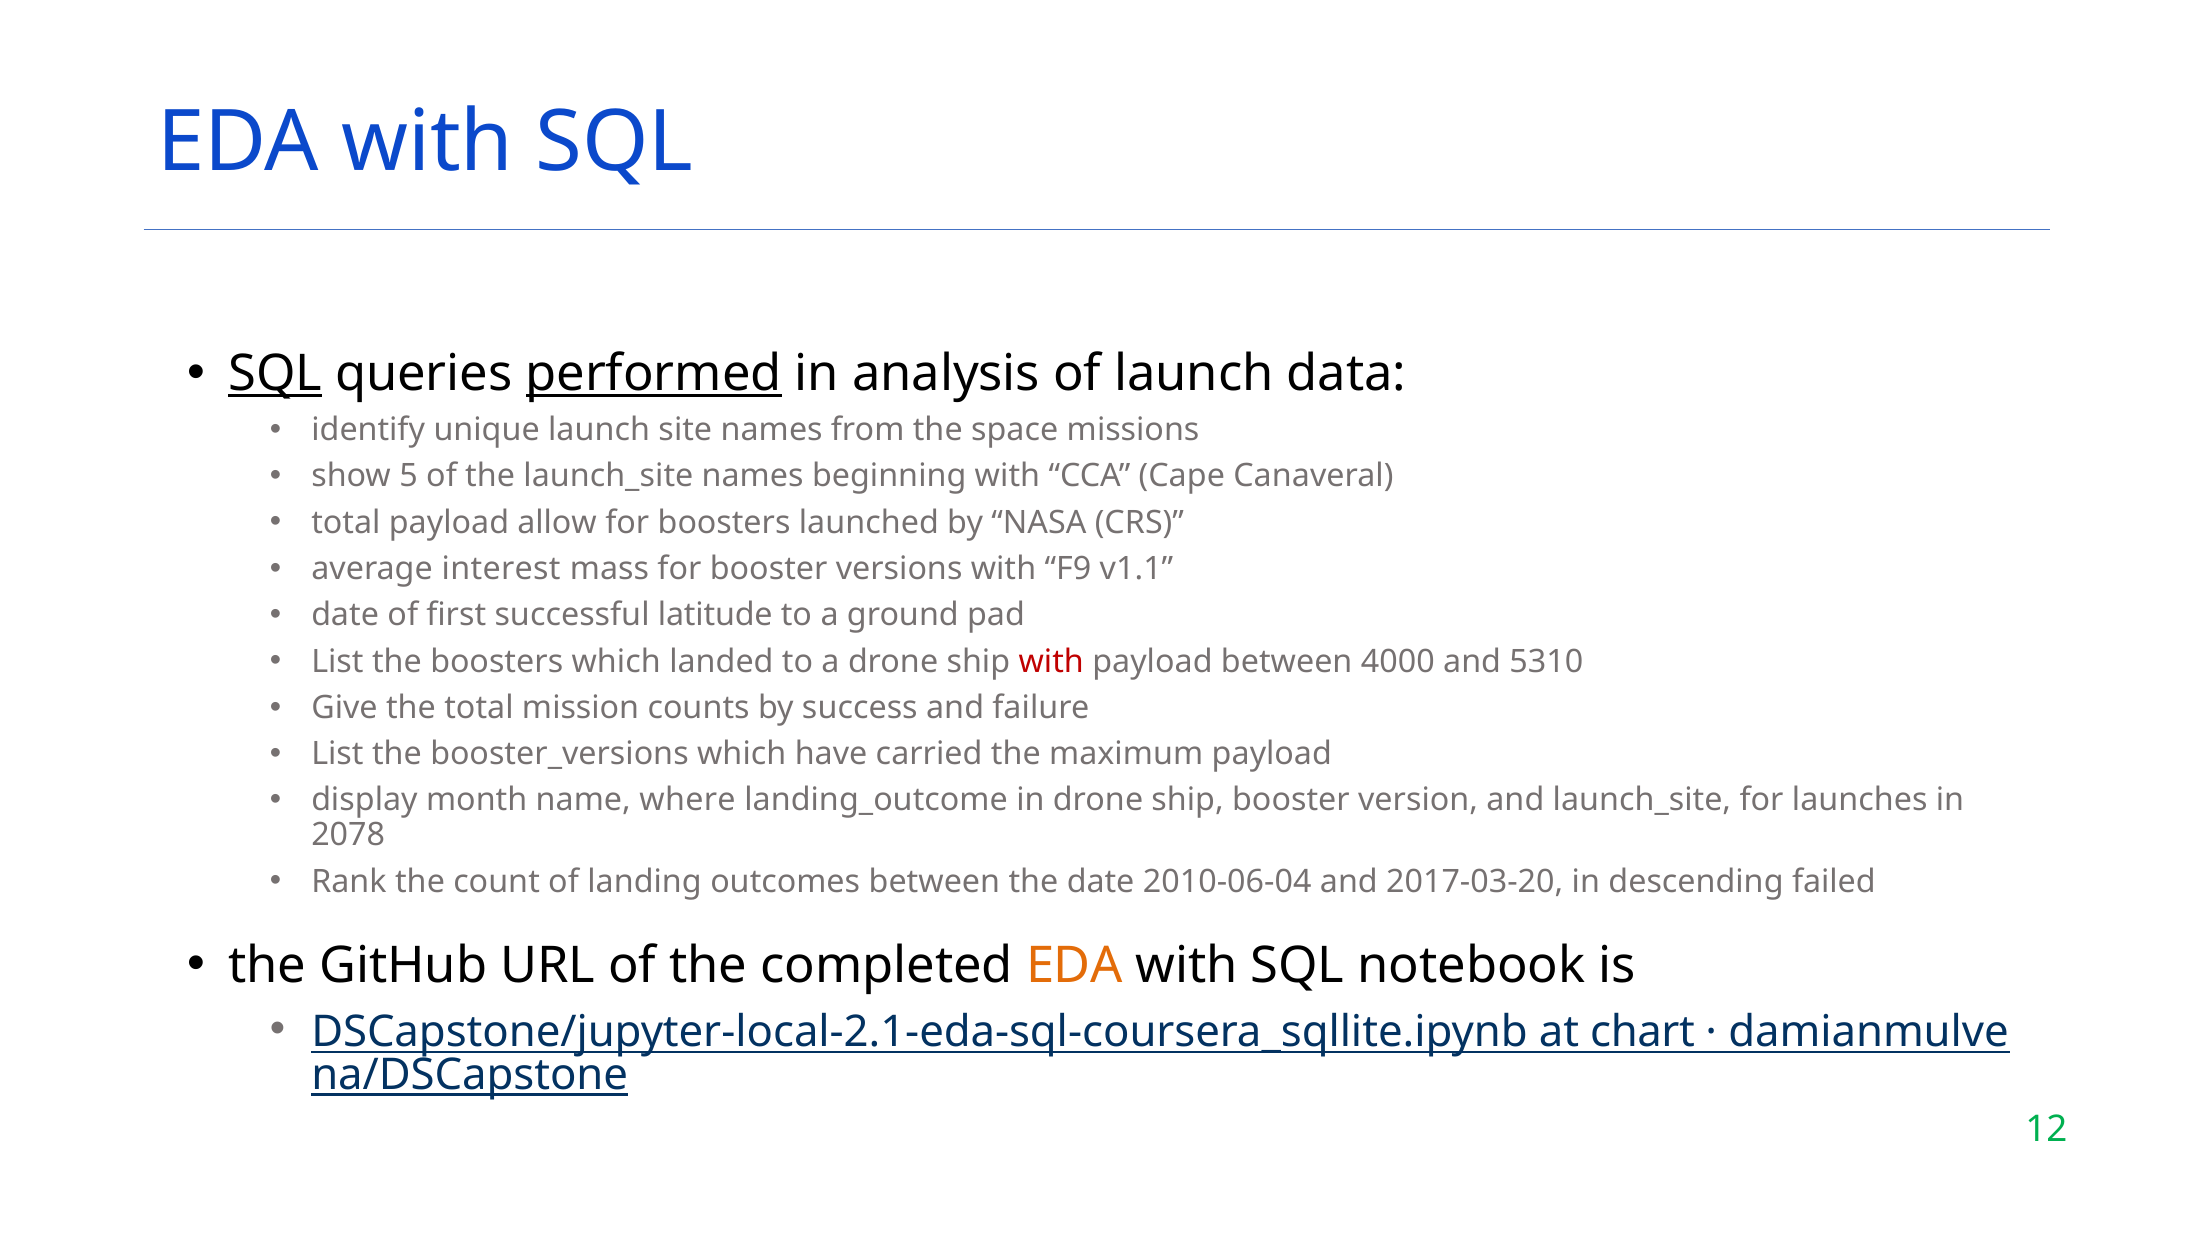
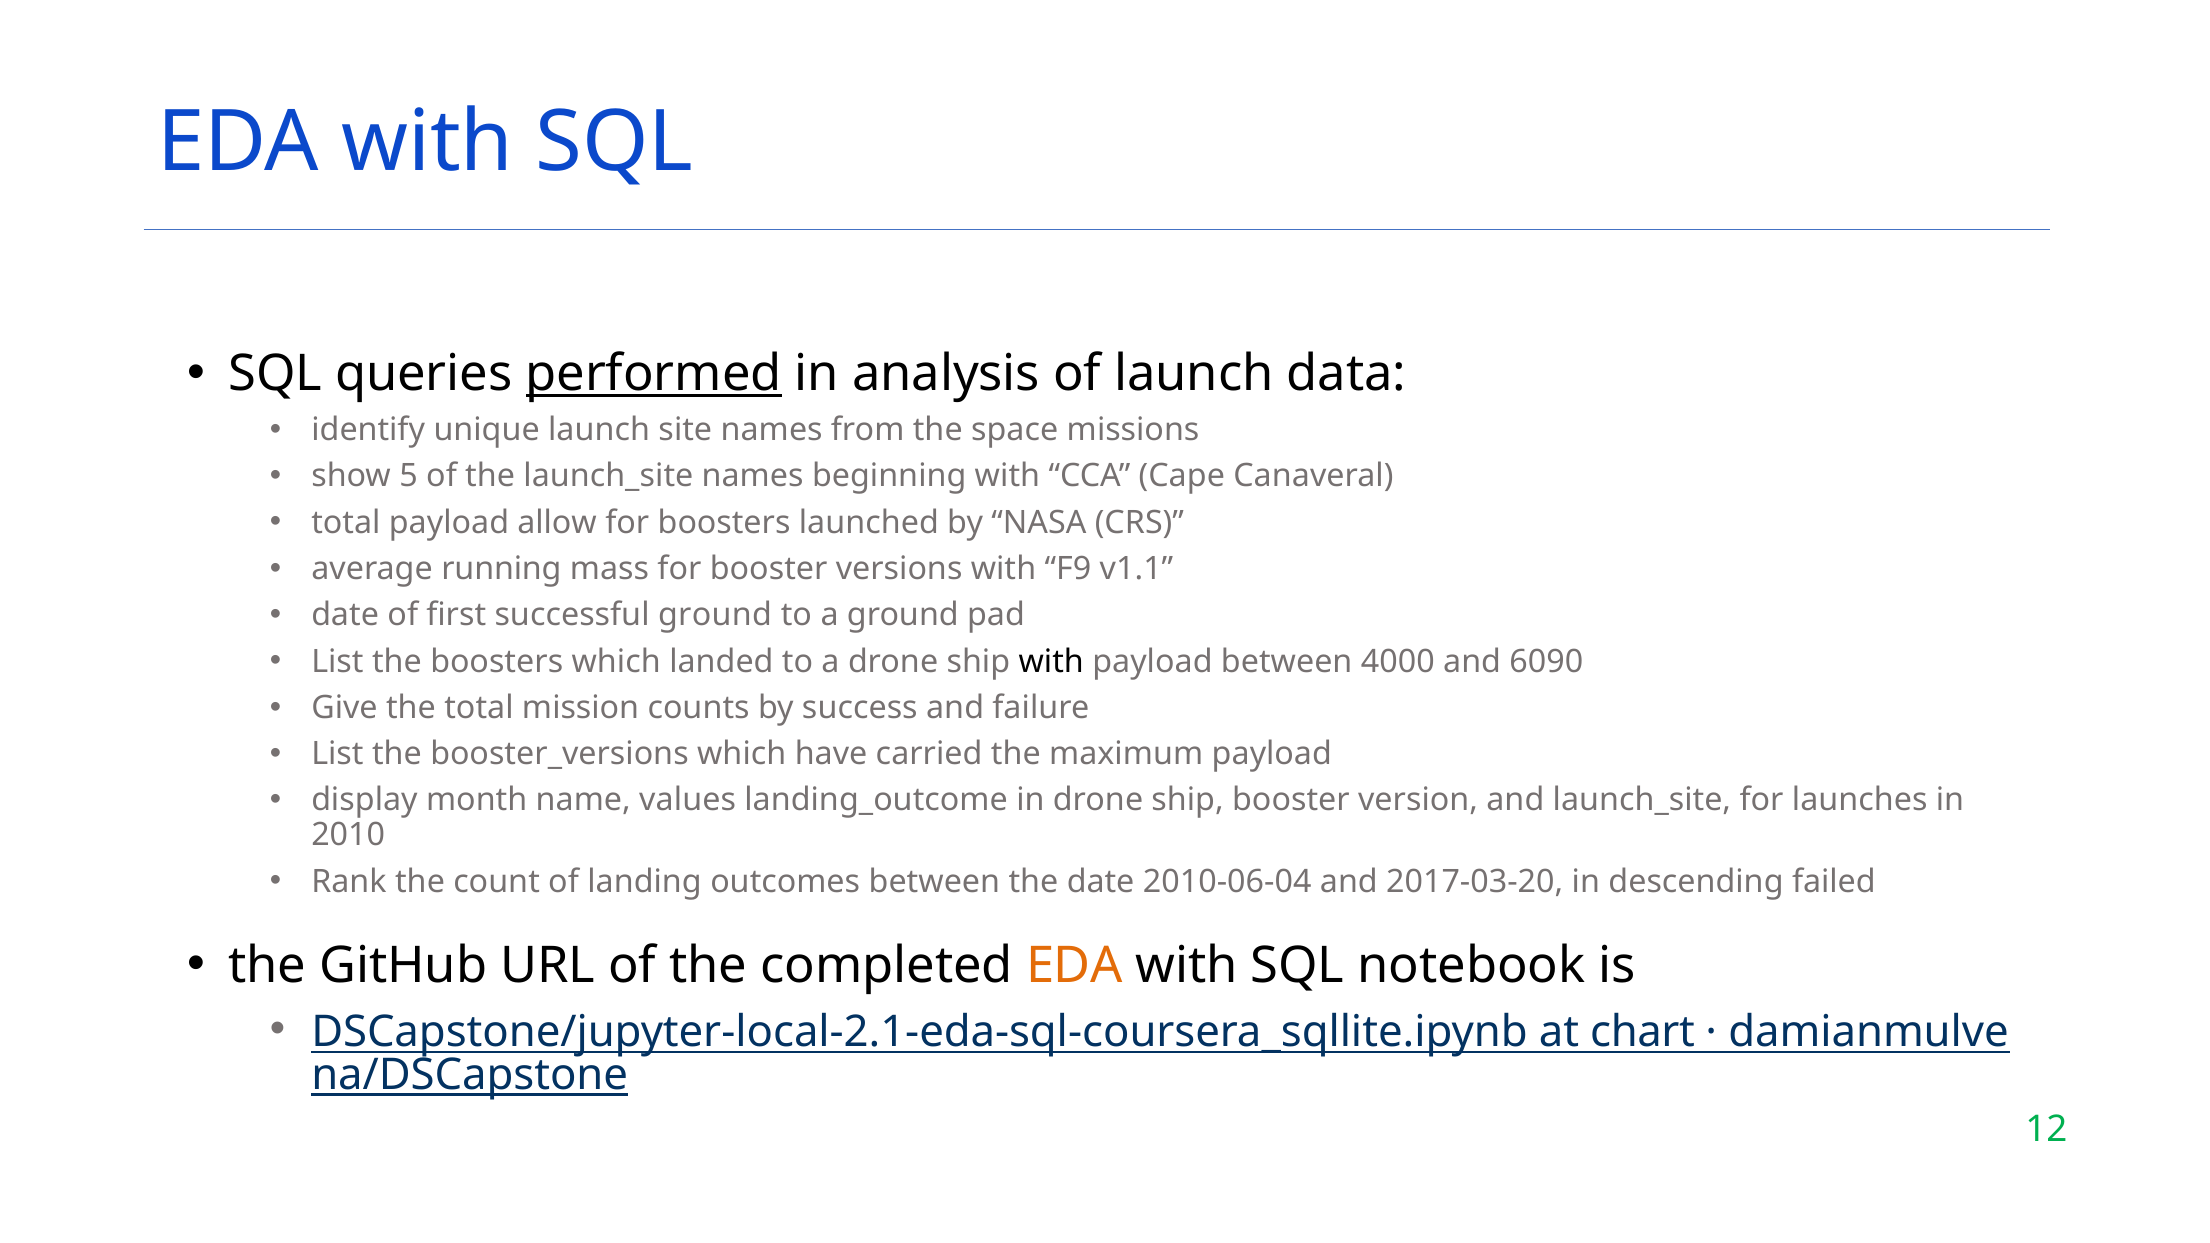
SQL at (275, 374) underline: present -> none
interest: interest -> running
successful latitude: latitude -> ground
with at (1051, 661) colour: red -> black
5310: 5310 -> 6090
where: where -> values
2078: 2078 -> 2010
